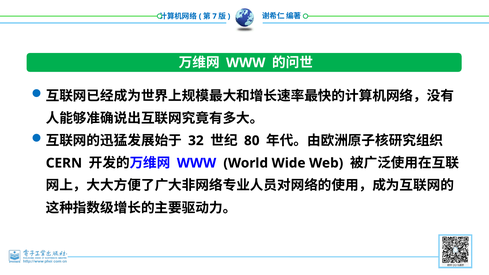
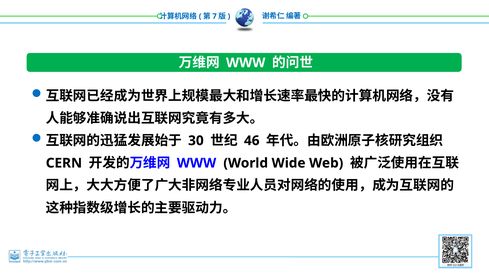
32: 32 -> 30
80: 80 -> 46
